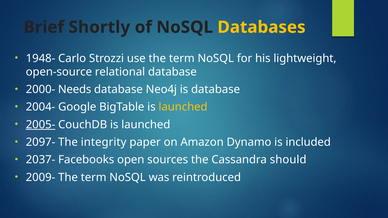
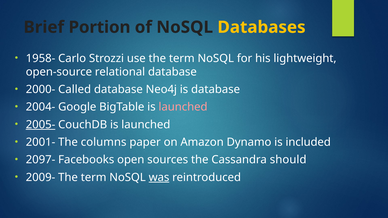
Shortly: Shortly -> Portion
1948-: 1948- -> 1958-
Needs: Needs -> Called
launched at (183, 107) colour: yellow -> pink
2097-: 2097- -> 2001-
integrity: integrity -> columns
2037-: 2037- -> 2097-
was underline: none -> present
